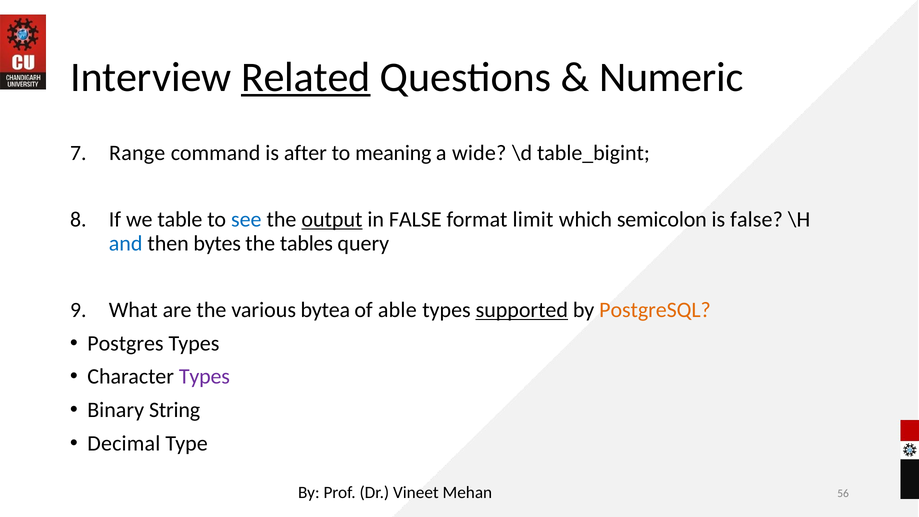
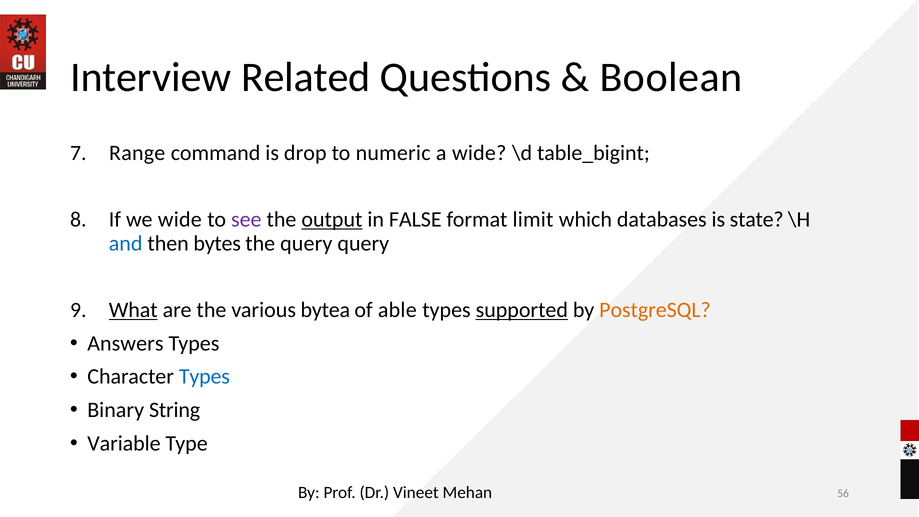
Related underline: present -> none
Numeric: Numeric -> Boolean
after: after -> drop
meaning: meaning -> numeric
we table: table -> wide
see colour: blue -> purple
semicolon: semicolon -> databases
is false: false -> state
the tables: tables -> query
What underline: none -> present
Postgres: Postgres -> Answers
Types at (204, 377) colour: purple -> blue
Decimal: Decimal -> Variable
